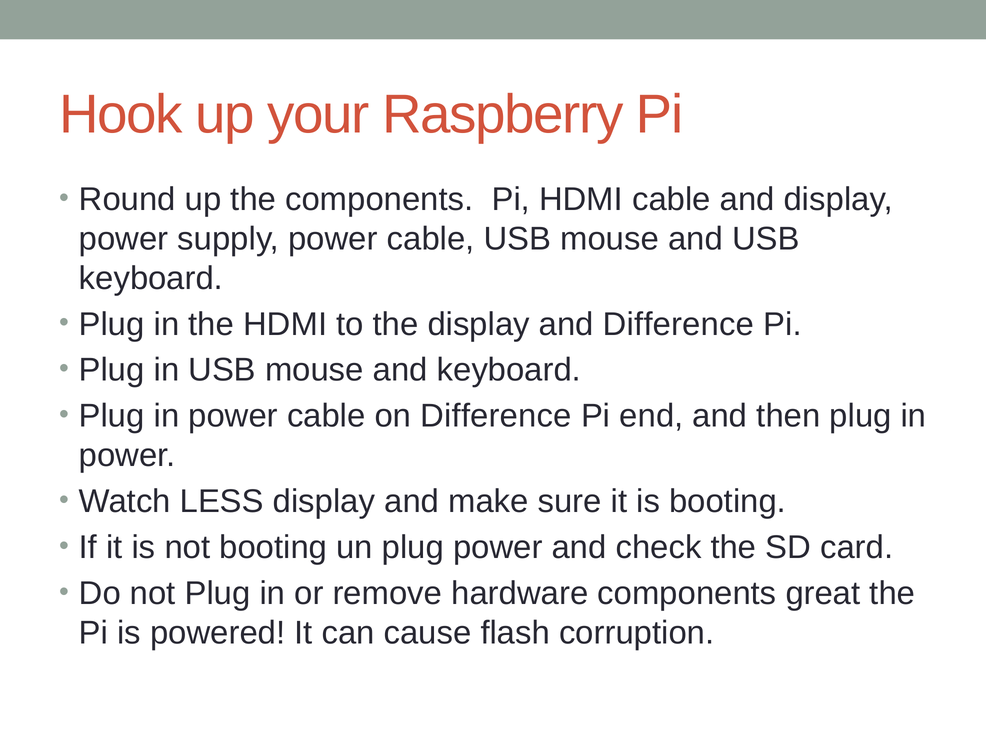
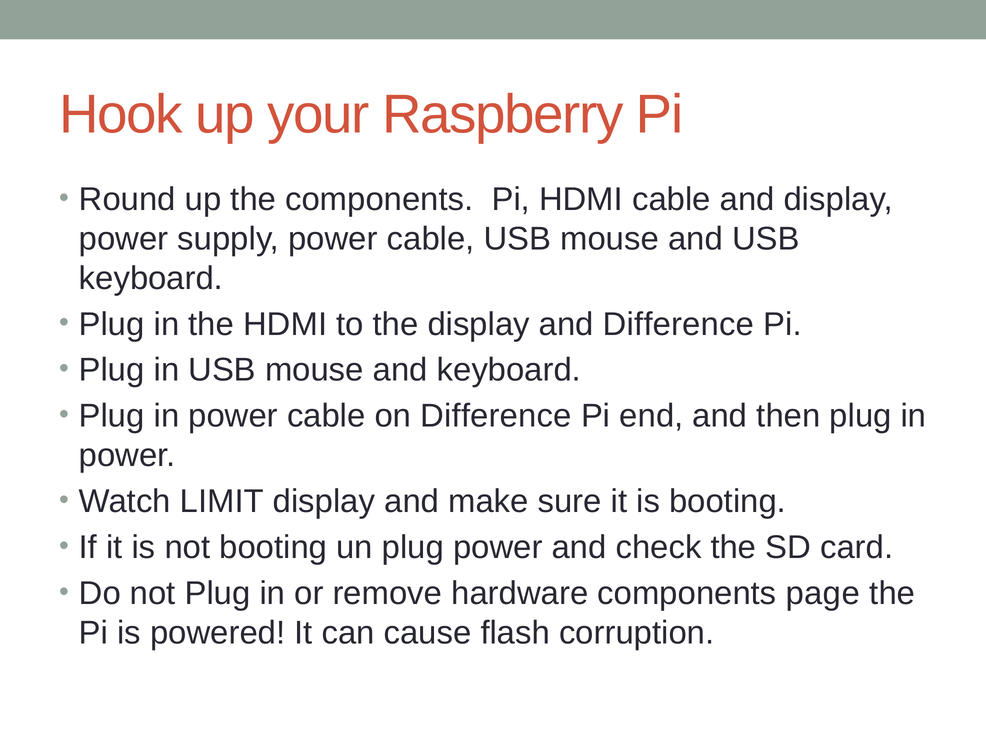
LESS: LESS -> LIMIT
great: great -> page
